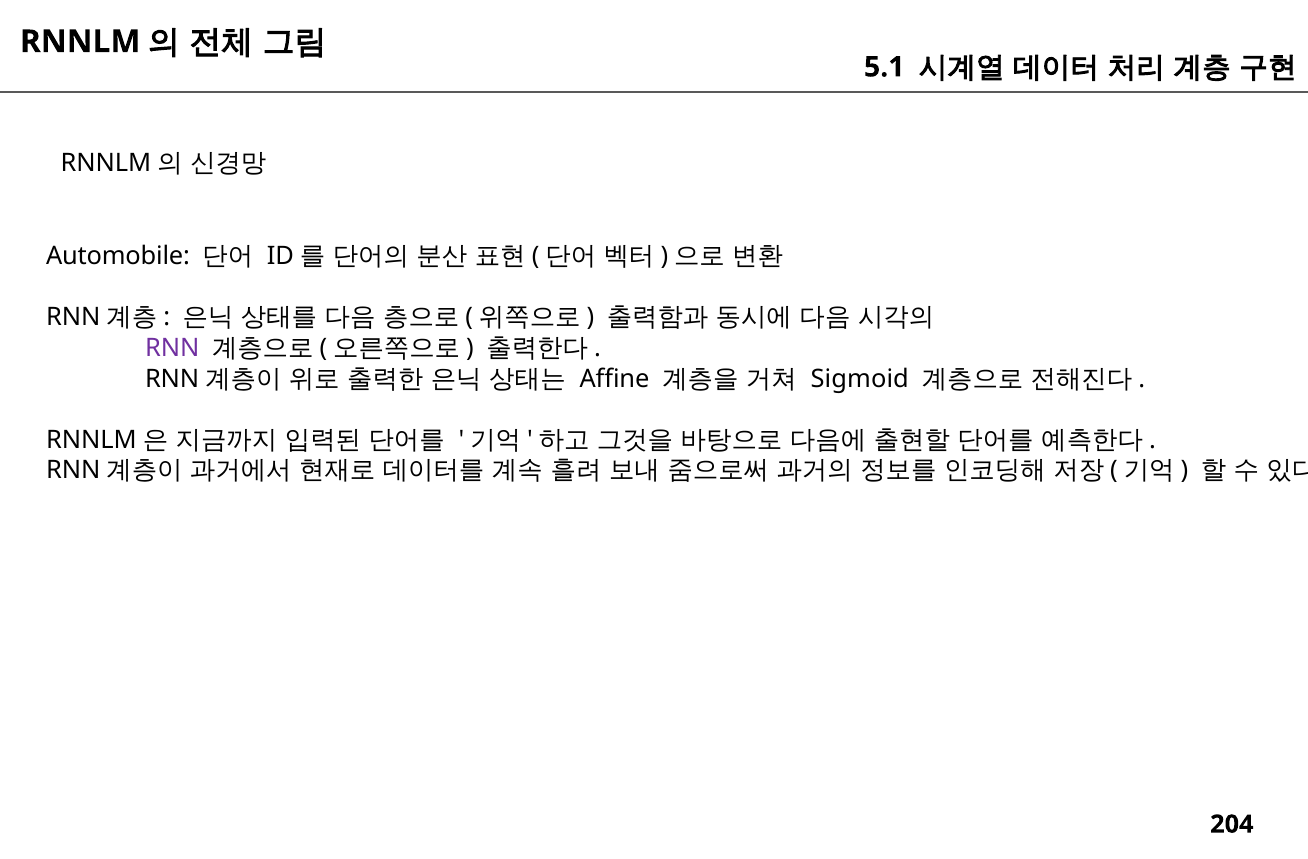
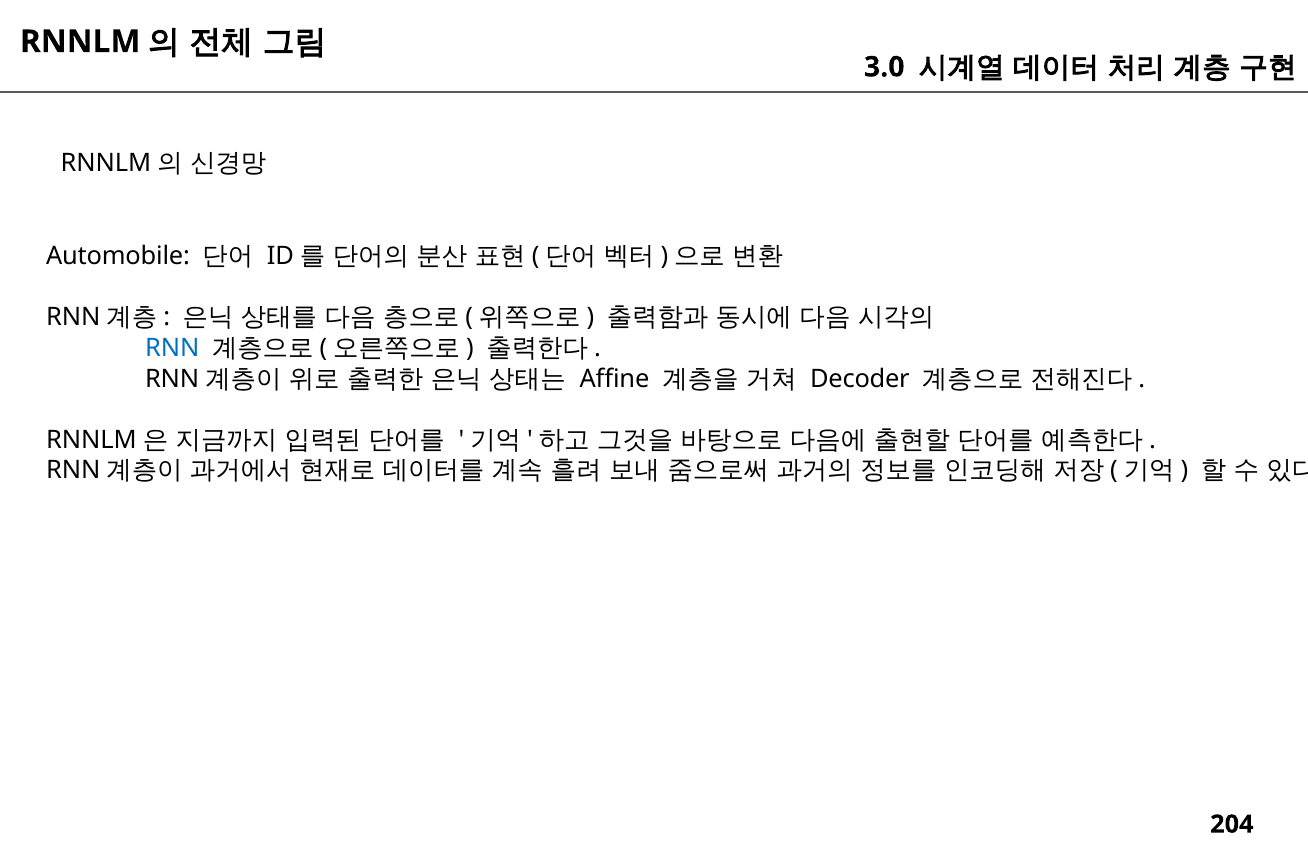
5.1: 5.1 -> 3.0
RNN colour: purple -> blue
Sigmoid: Sigmoid -> Decoder
